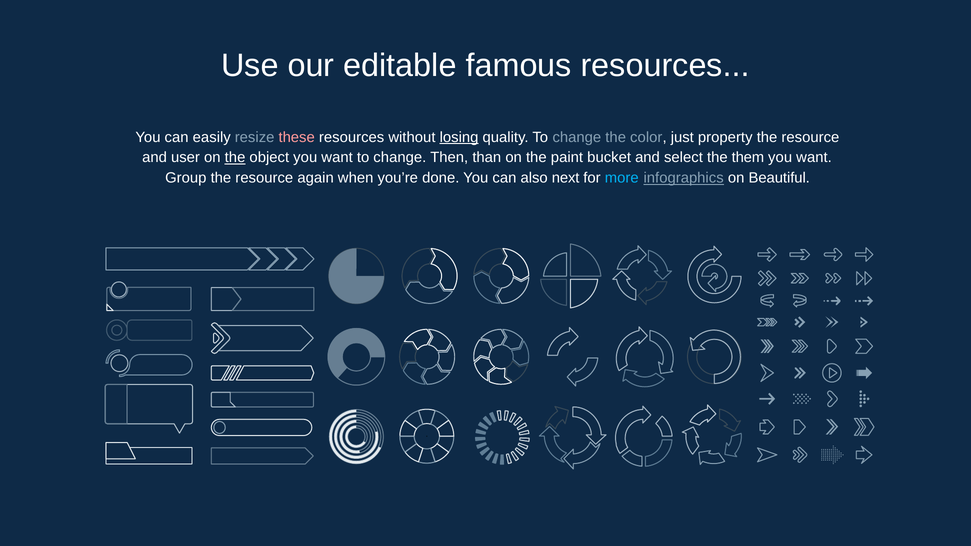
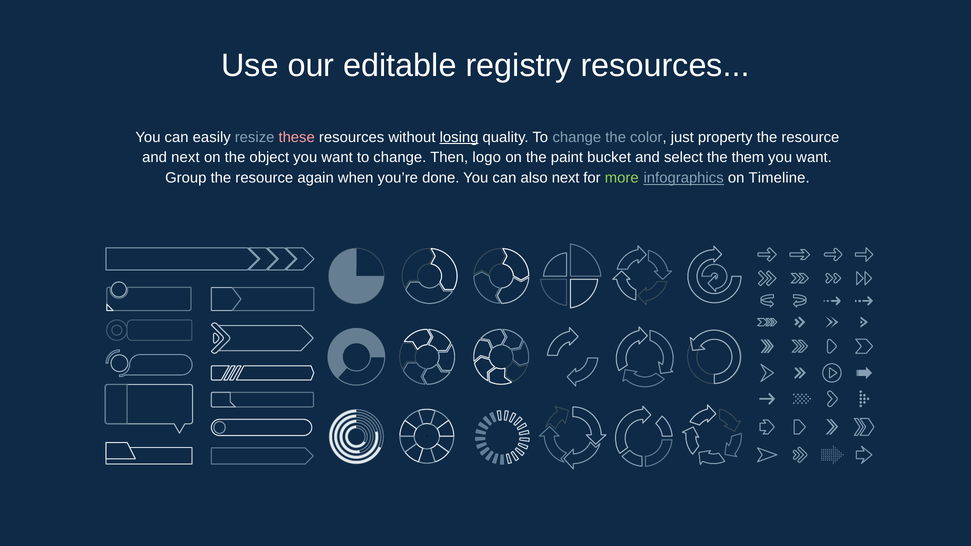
famous: famous -> registry
and user: user -> next
the at (235, 158) underline: present -> none
than: than -> logo
more colour: light blue -> light green
Beautiful: Beautiful -> Timeline
